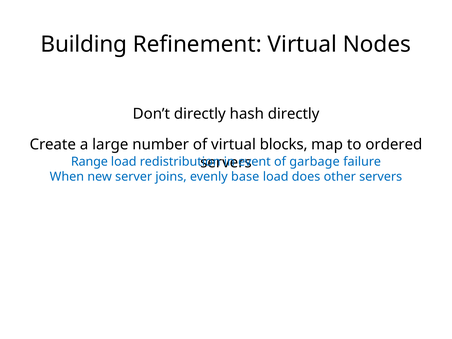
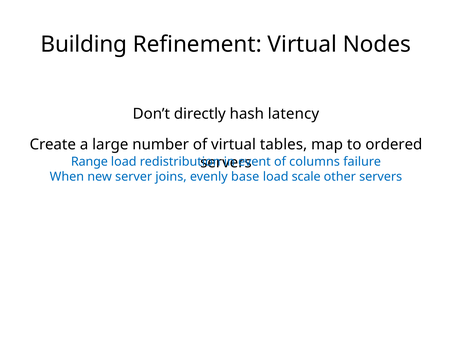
hash directly: directly -> latency
blocks: blocks -> tables
garbage: garbage -> columns
does: does -> scale
